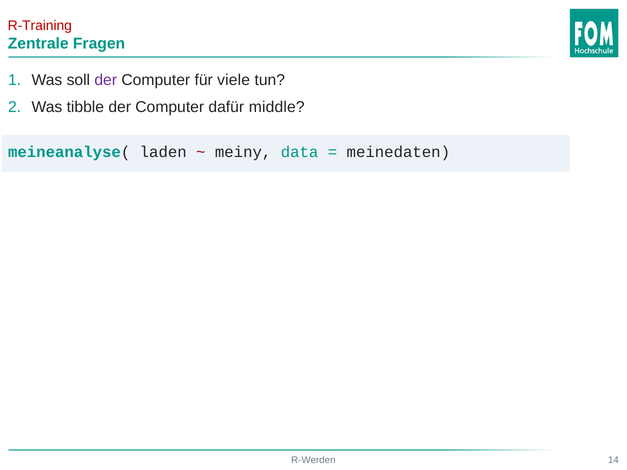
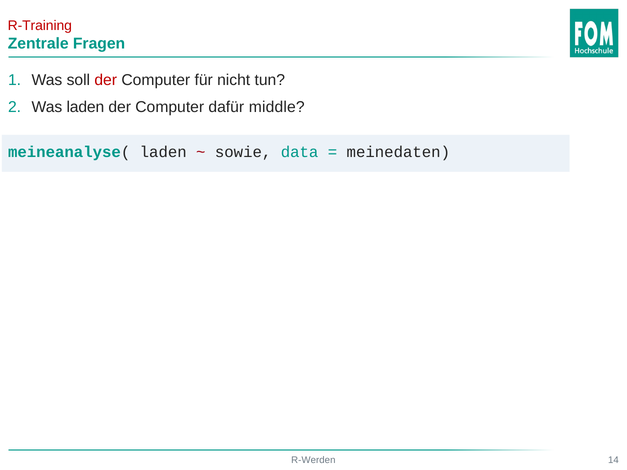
der at (106, 80) colour: purple -> red
viele: viele -> nicht
Was tibble: tibble -> laden
meiny: meiny -> sowie
